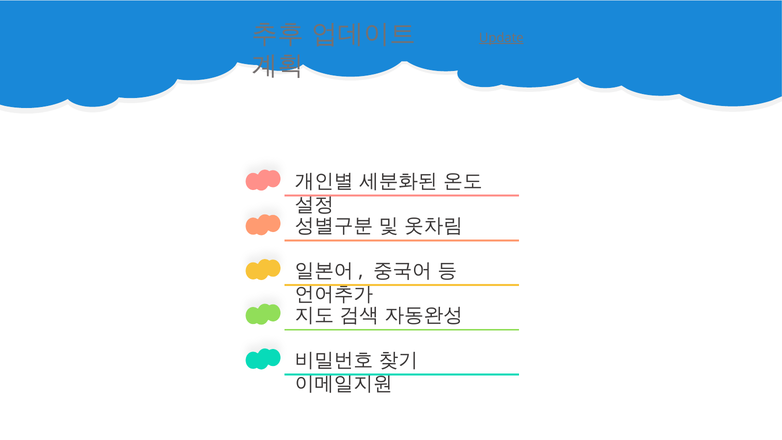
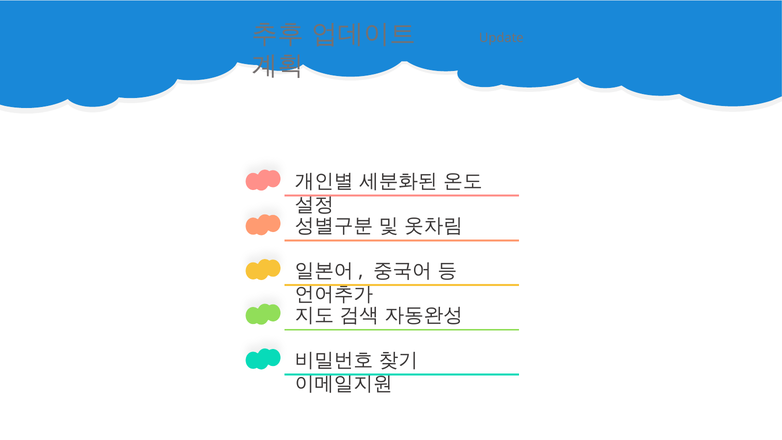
Update underline: present -> none
